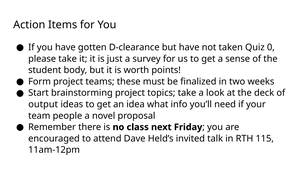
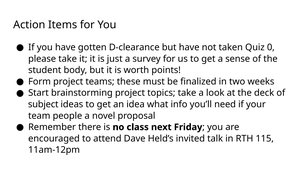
output: output -> subject
